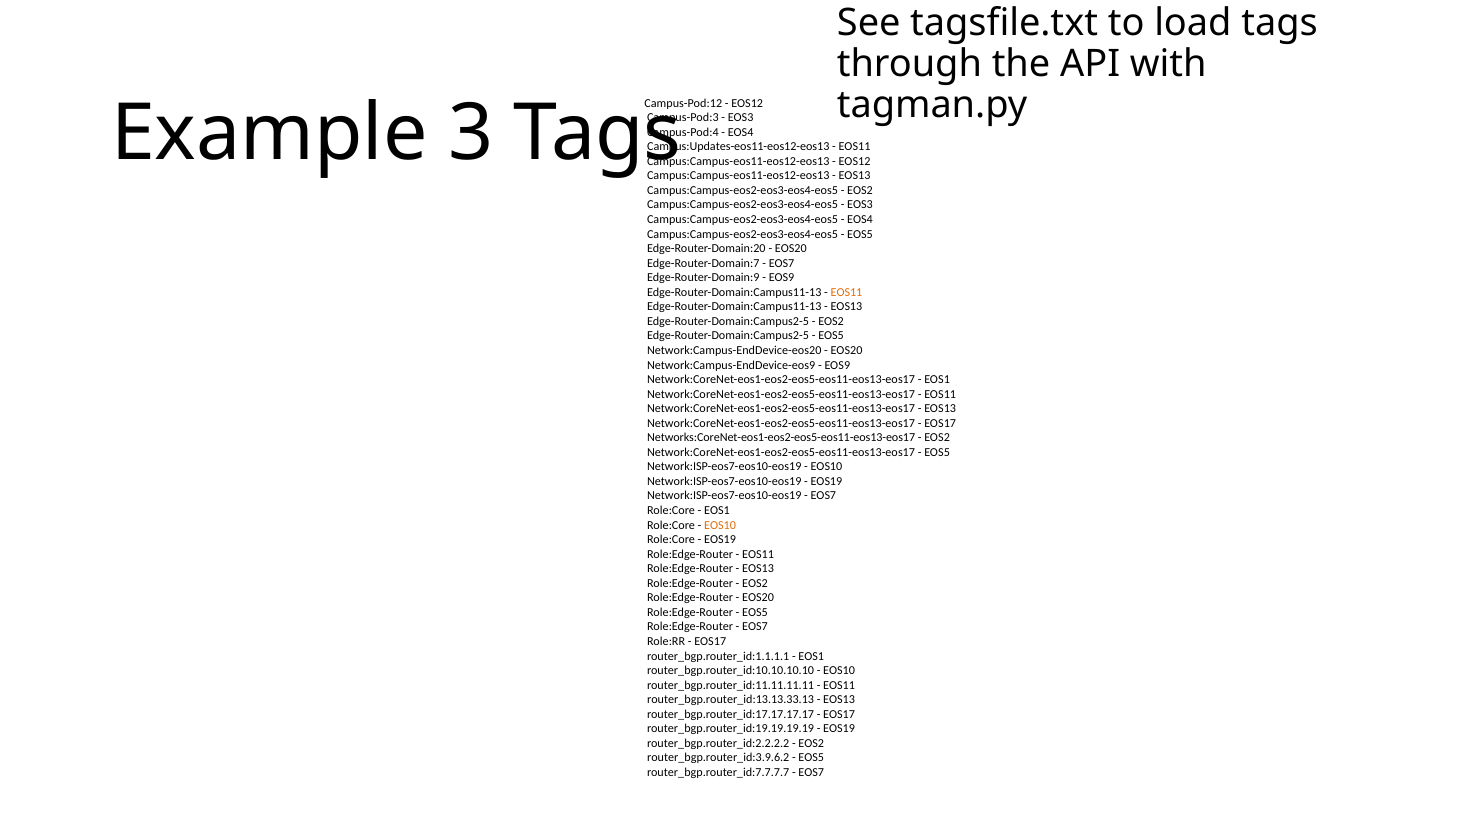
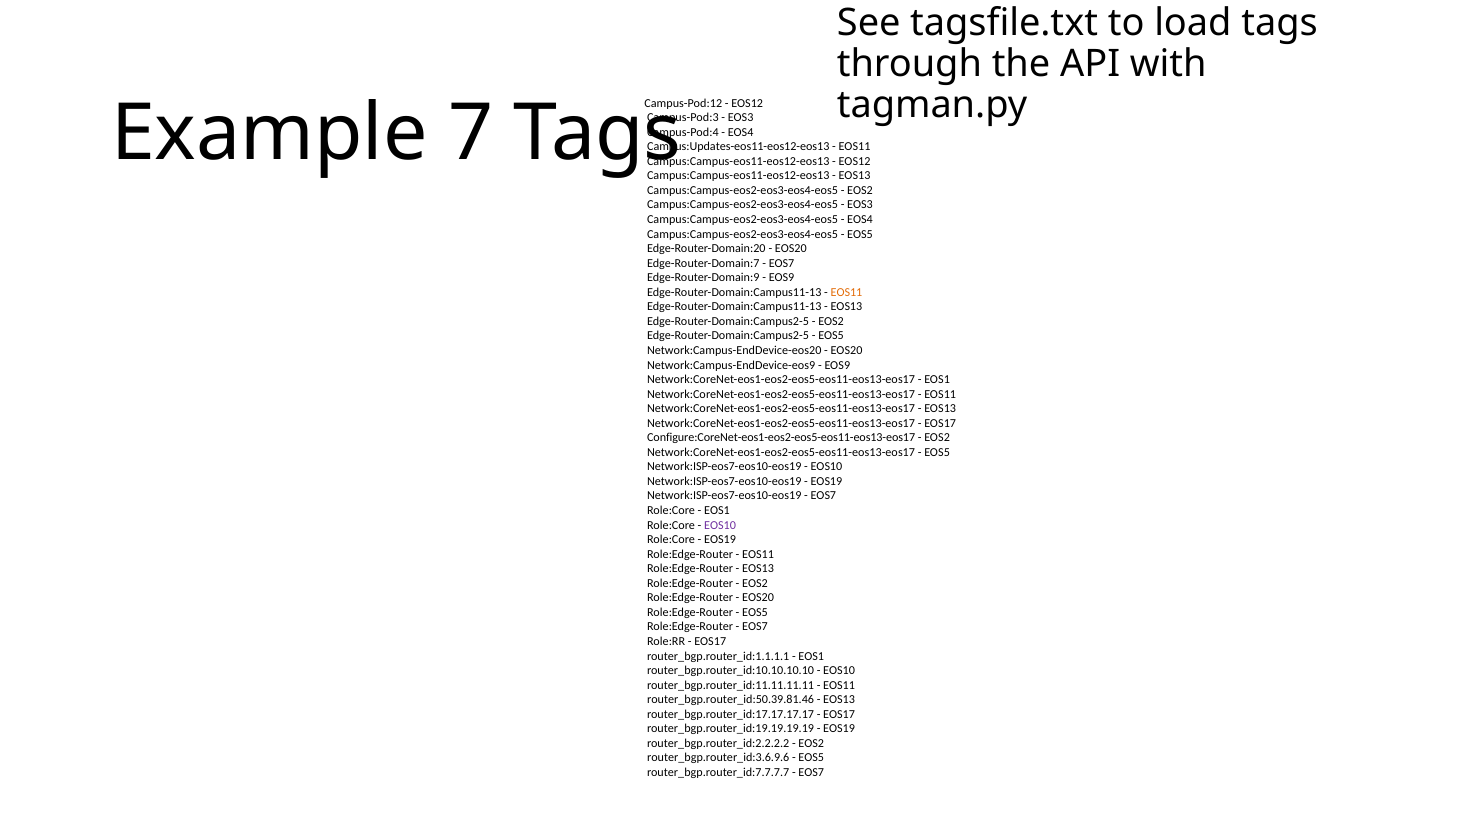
3: 3 -> 7
Networks:CoreNet-eos1-eos2-eos5-eos11-eos13-eos17: Networks:CoreNet-eos1-eos2-eos5-eos11-eos13-eos17 -> Configure:CoreNet-eos1-eos2-eos5-eos11-eos13-eos17
EOS10 at (720, 525) colour: orange -> purple
router_bgp.router_id:13.13.33.13: router_bgp.router_id:13.13.33.13 -> router_bgp.router_id:50.39.81.46
router_bgp.router_id:3.9.6.2: router_bgp.router_id:3.9.6.2 -> router_bgp.router_id:3.6.9.6
